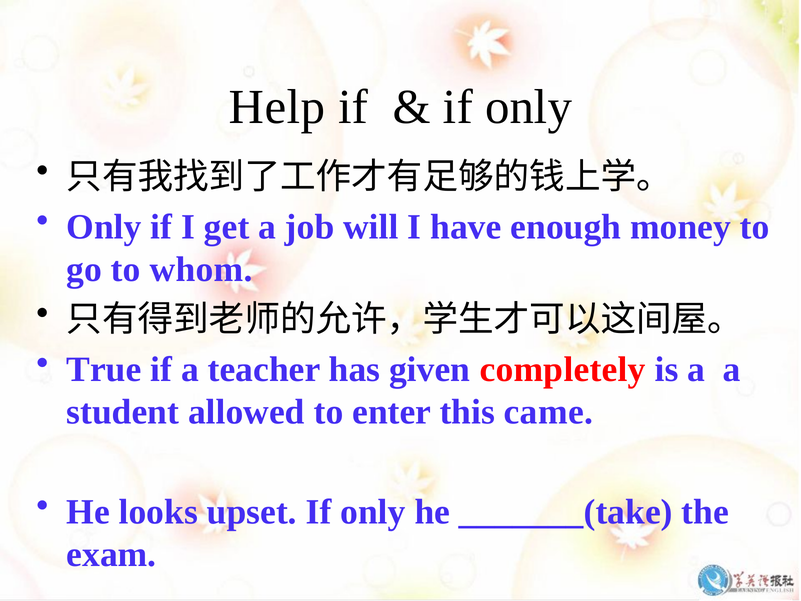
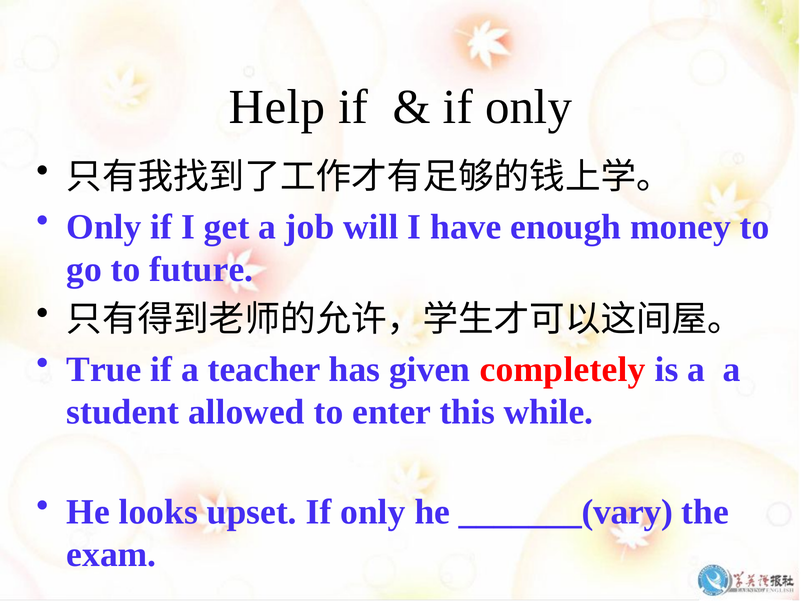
whom: whom -> future
came: came -> while
_______(take: _______(take -> _______(vary
